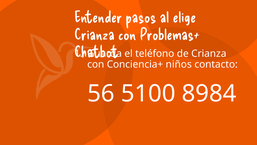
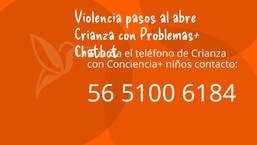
Entender: Entender -> Violencia
elige: elige -> abre
8984: 8984 -> 6184
